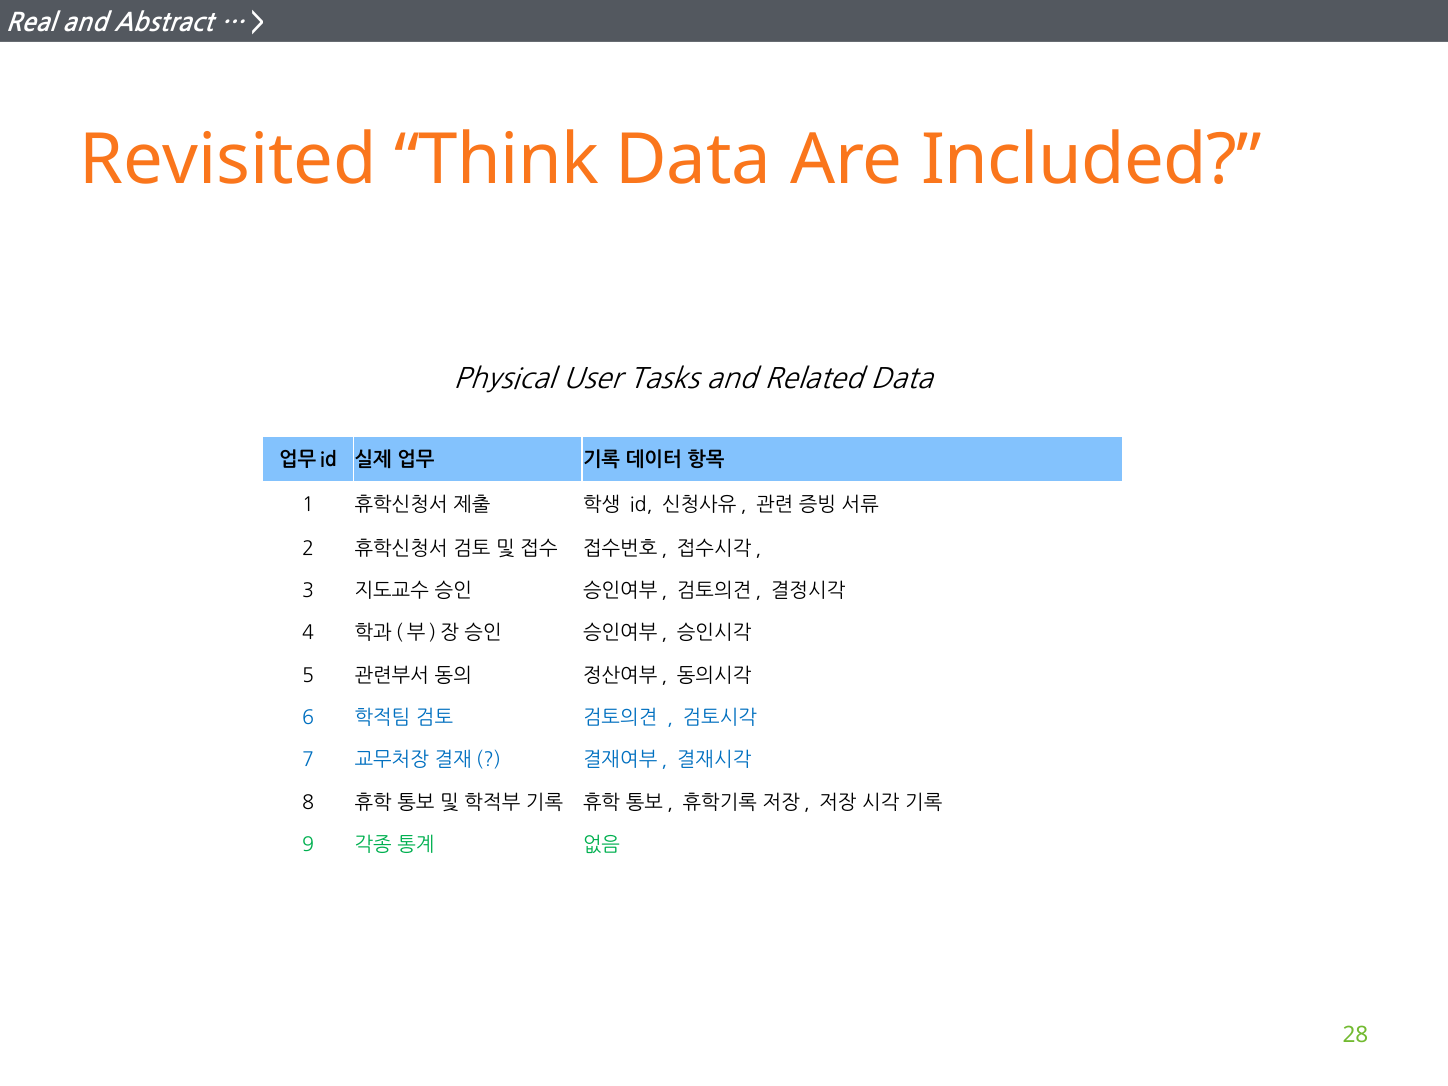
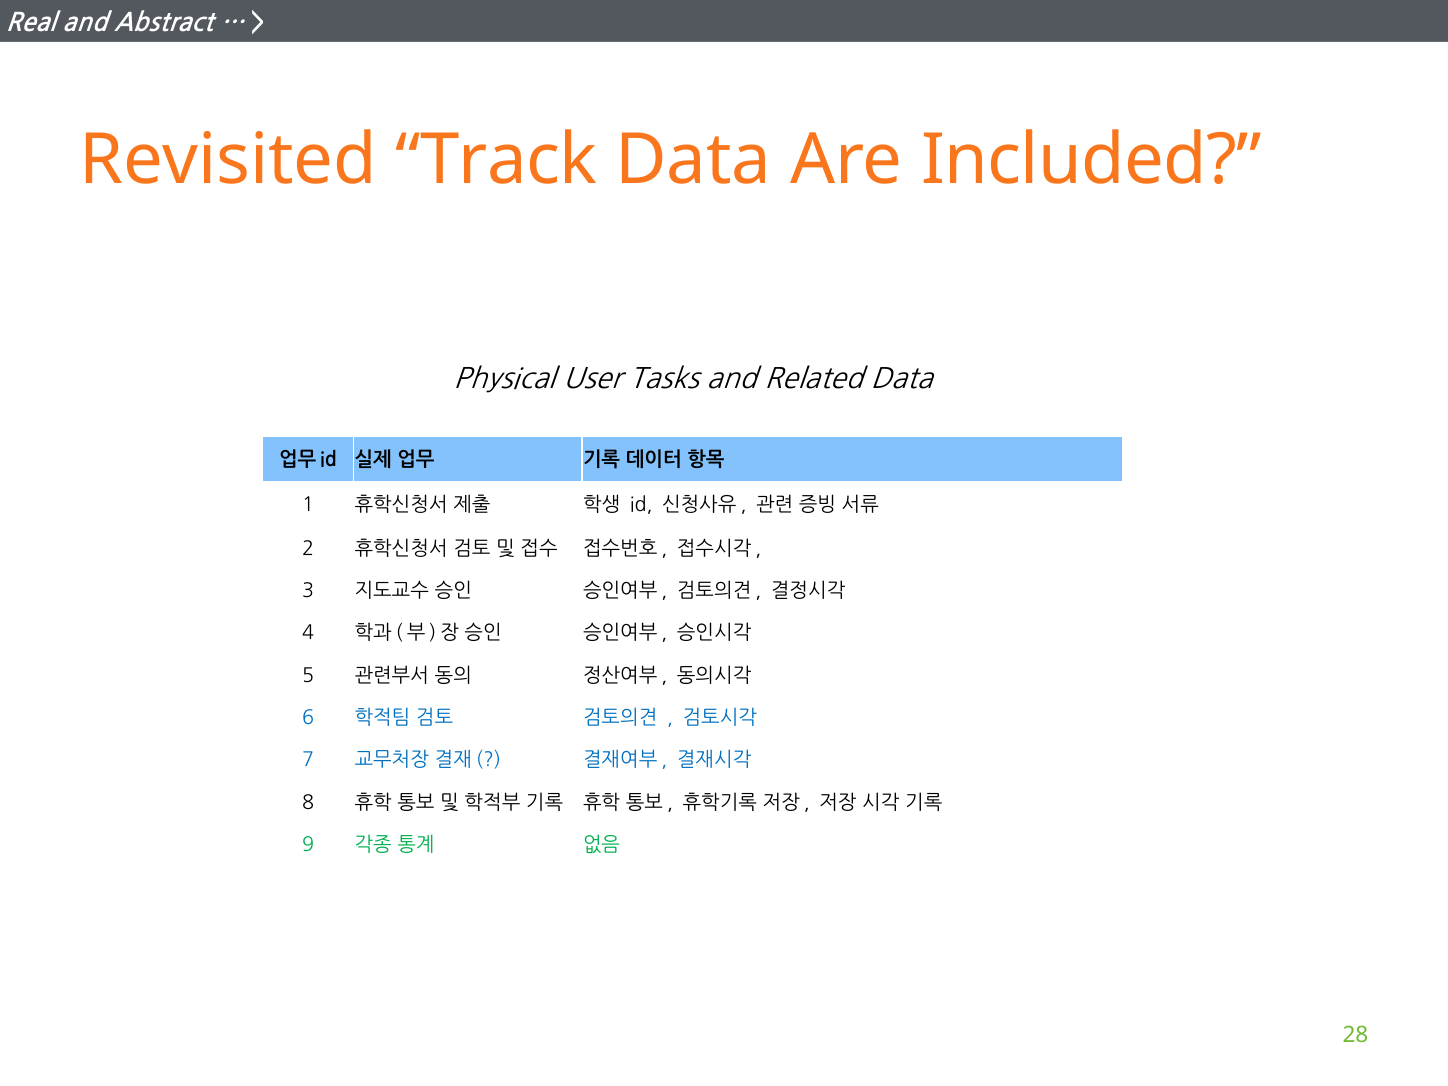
Think: Think -> Track
